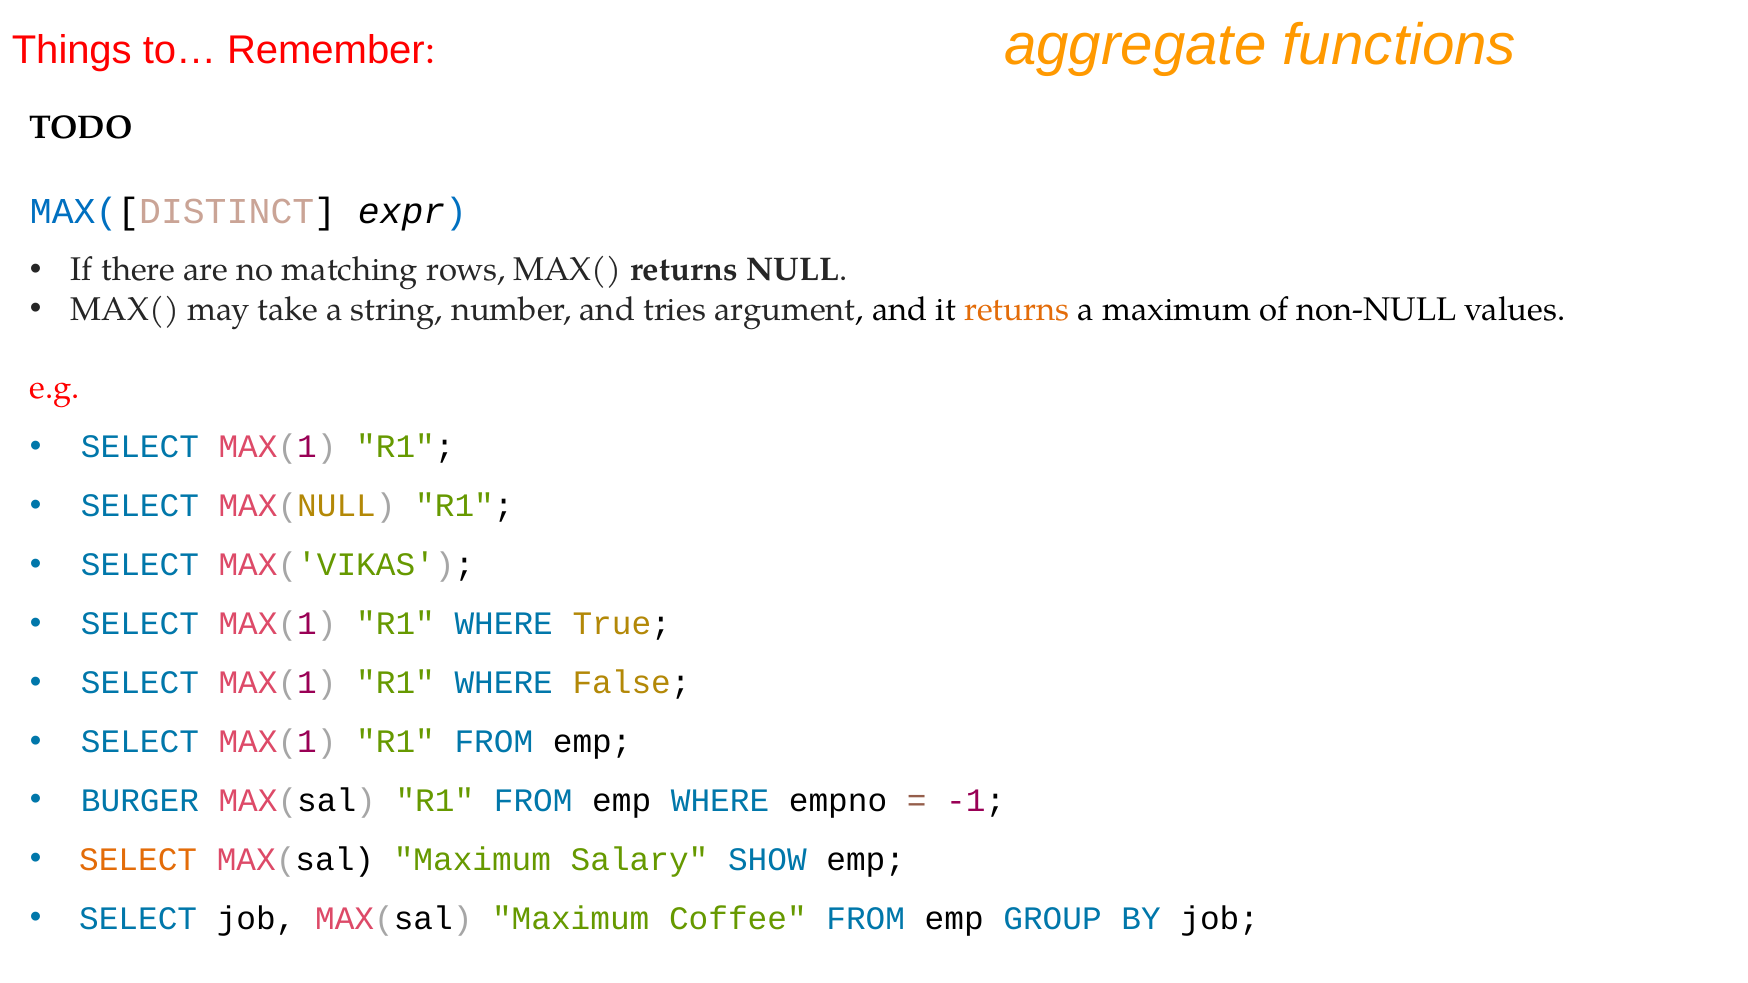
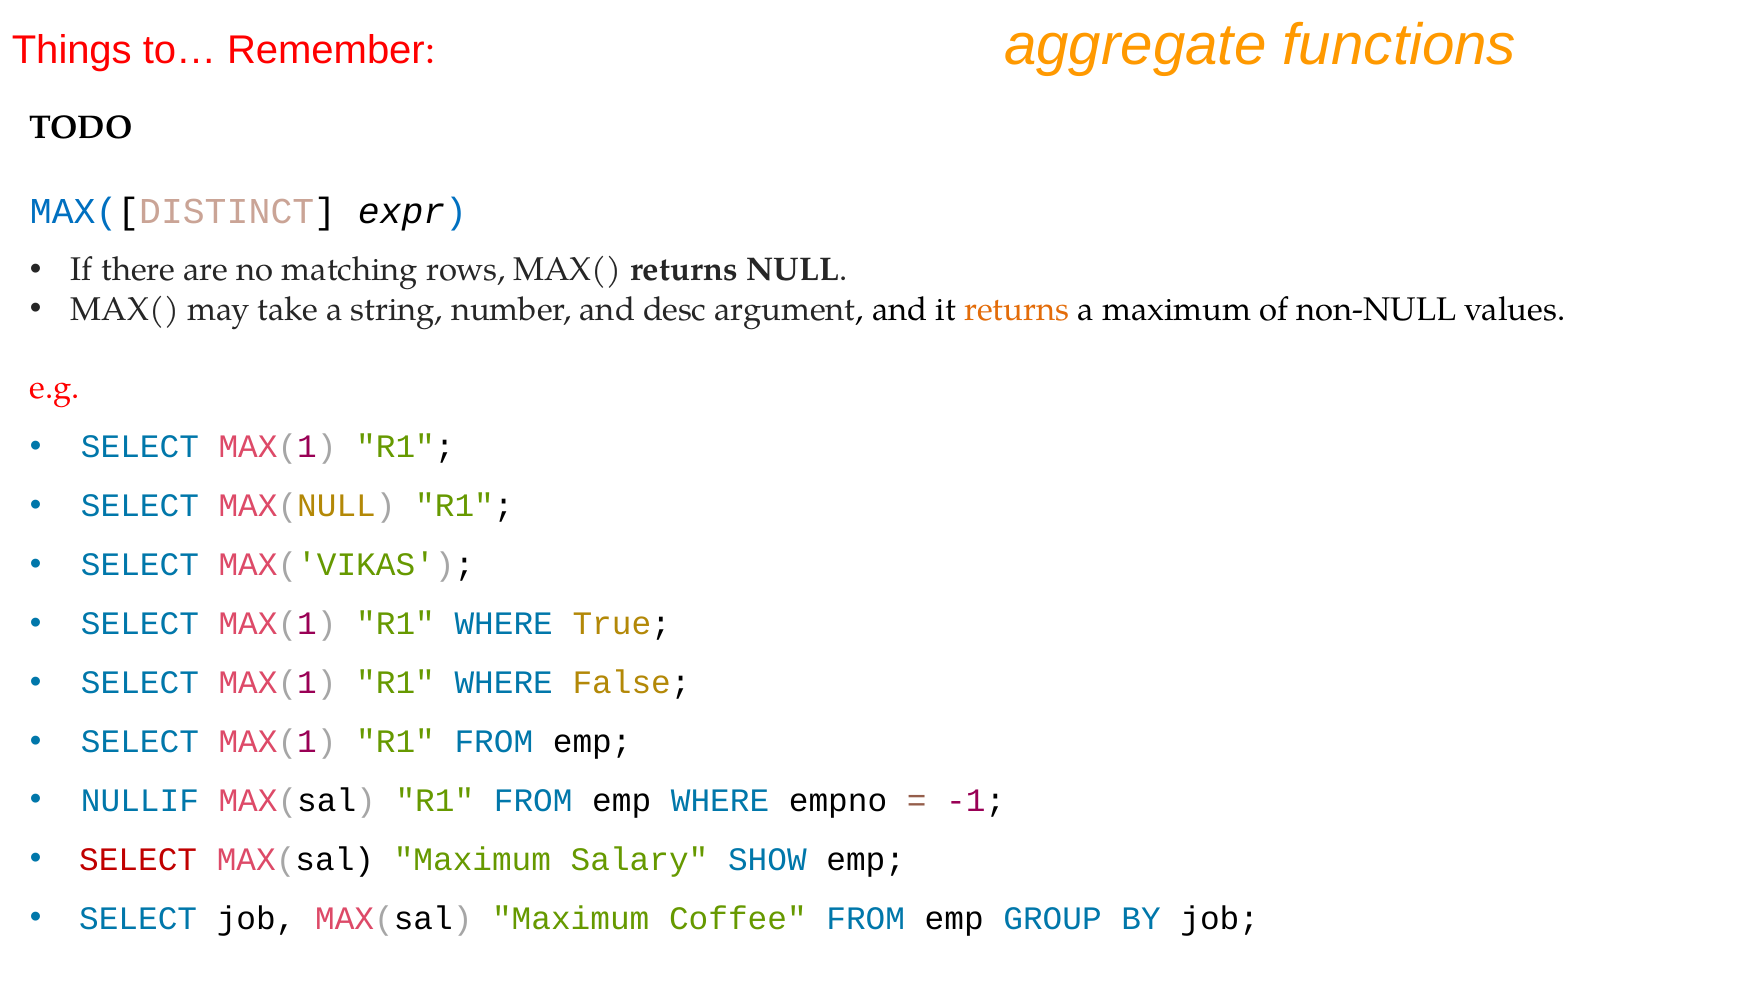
tries: tries -> desc
BURGER: BURGER -> NULLIF
SELECT at (138, 860) colour: orange -> red
